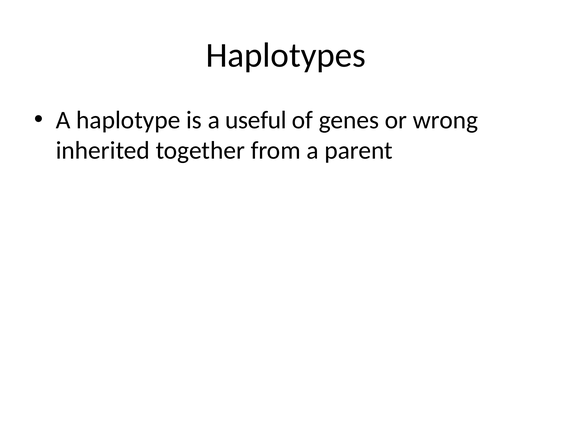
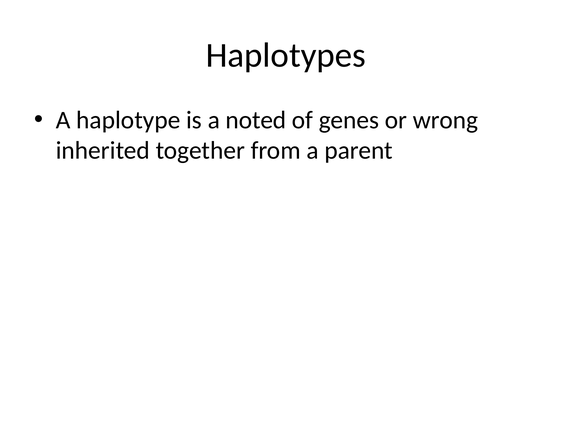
useful: useful -> noted
